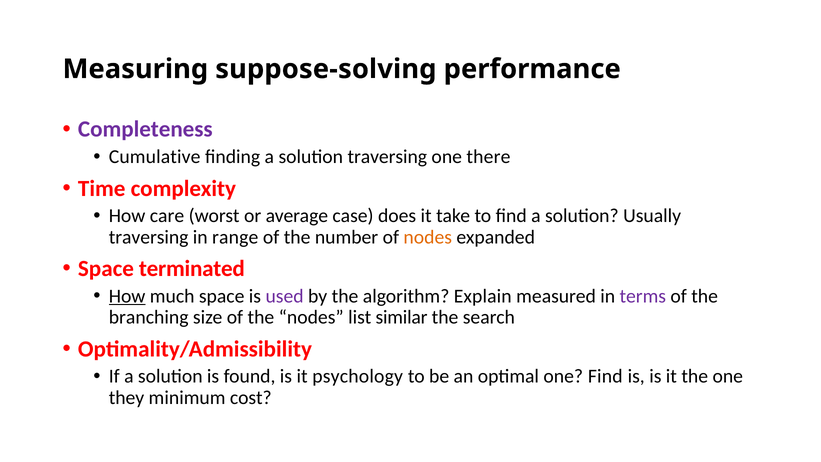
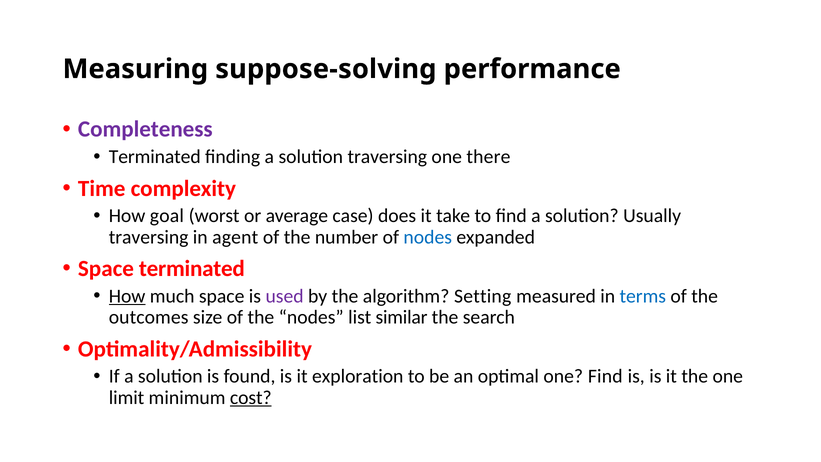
Cumulative at (155, 157): Cumulative -> Terminated
care: care -> goal
range: range -> agent
nodes at (428, 237) colour: orange -> blue
Explain: Explain -> Setting
terms colour: purple -> blue
branching: branching -> outcomes
psychology: psychology -> exploration
they: they -> limit
cost underline: none -> present
